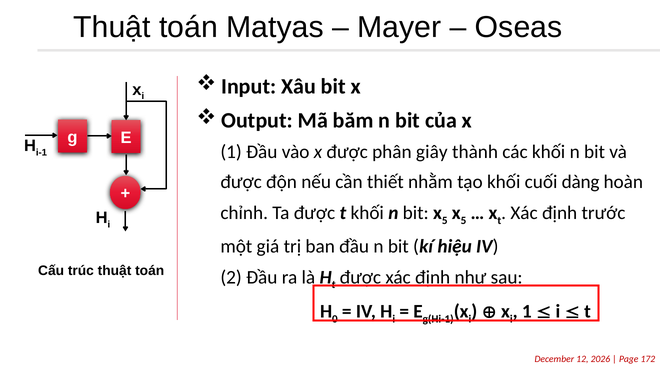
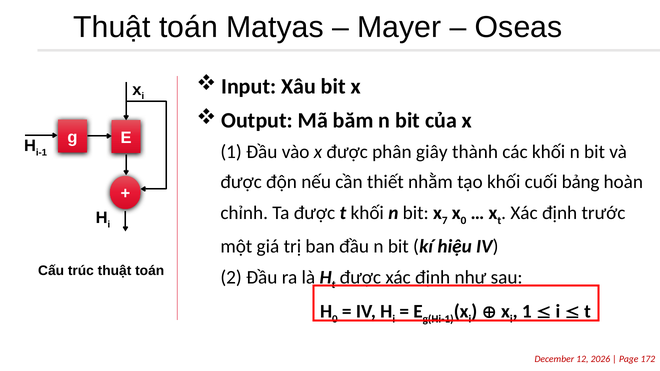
dàng: dàng -> bảng
bit x 5: 5 -> 7
5 at (463, 221): 5 -> 0
